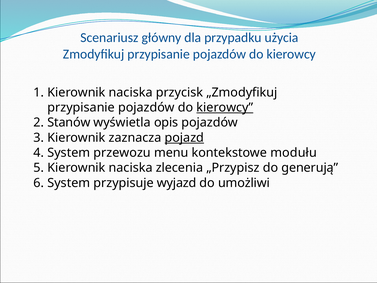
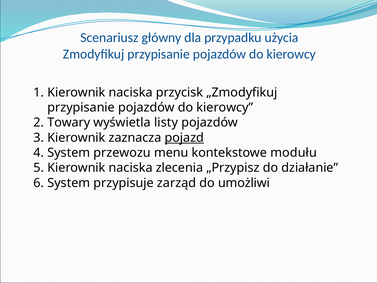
kierowcy at (225, 107) underline: present -> none
Stanów: Stanów -> Towary
opis: opis -> listy
generują: generują -> działanie
wyjazd: wyjazd -> zarząd
